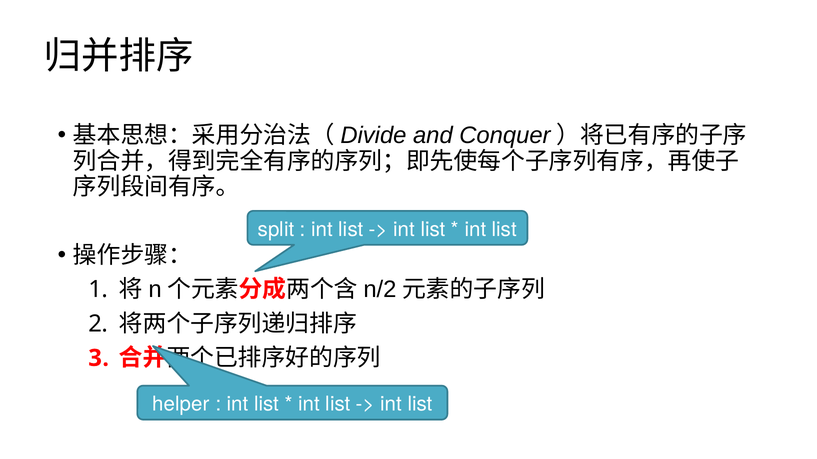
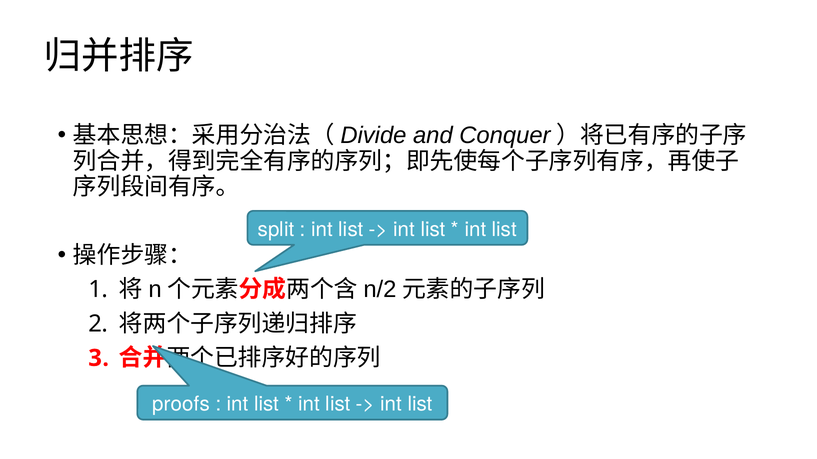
helper: helper -> proofs
